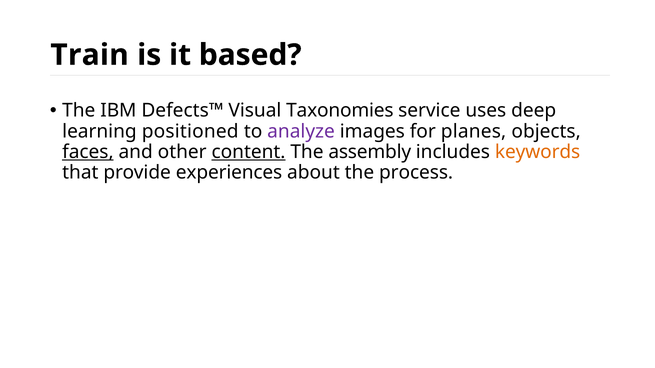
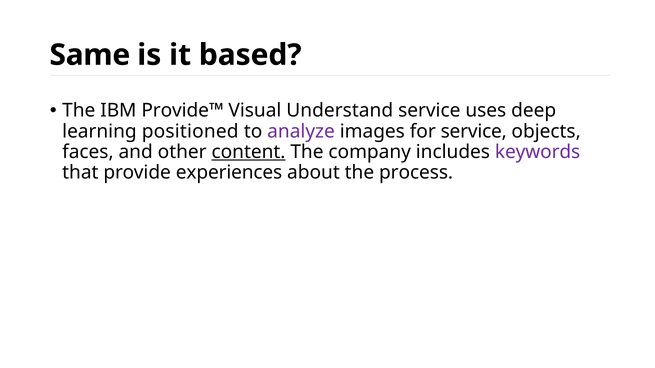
Train: Train -> Same
Defects™: Defects™ -> Provide™
Taxonomies: Taxonomies -> Understand
for planes: planes -> service
faces underline: present -> none
assembly: assembly -> company
keywords colour: orange -> purple
